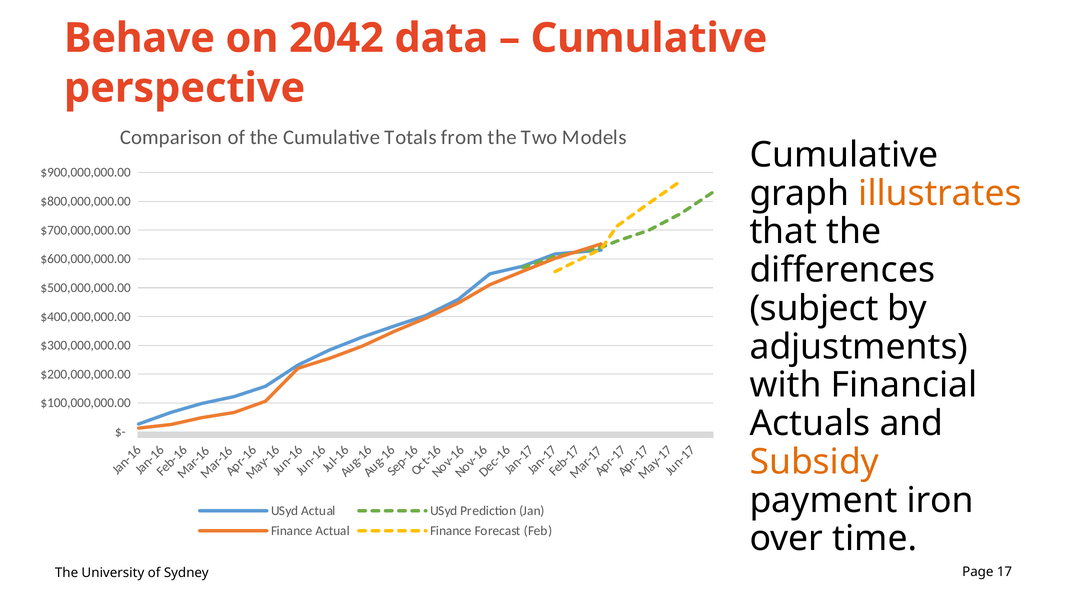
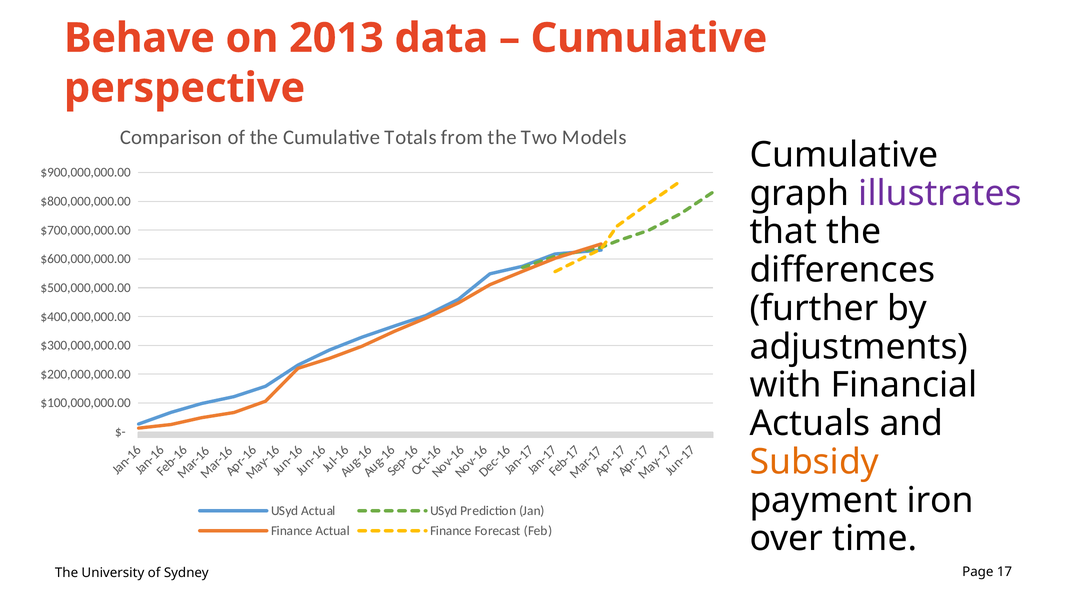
2042: 2042 -> 2013
illustrates colour: orange -> purple
subject: subject -> further
